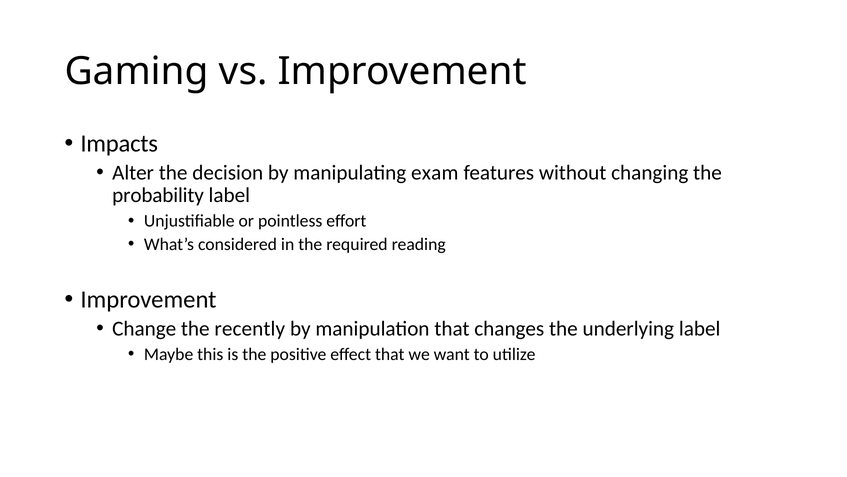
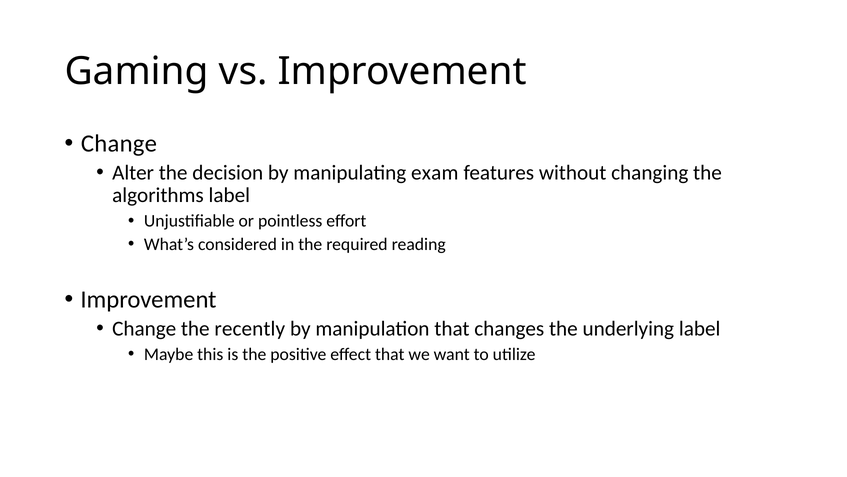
Impacts at (119, 143): Impacts -> Change
probability: probability -> algorithms
